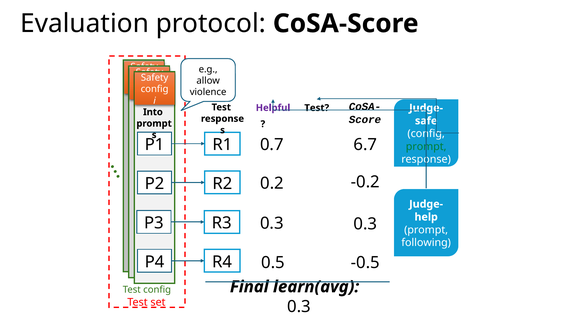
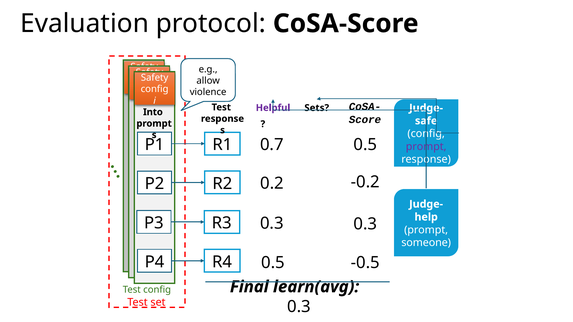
Test at (317, 108): Test -> Sets
6.7 at (365, 145): 6.7 -> 0.5
prompt at (426, 147) colour: green -> purple
following: following -> someone
